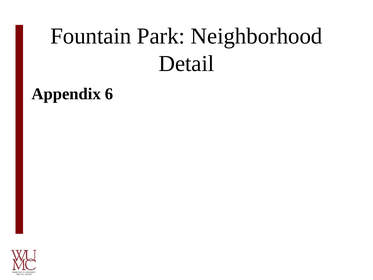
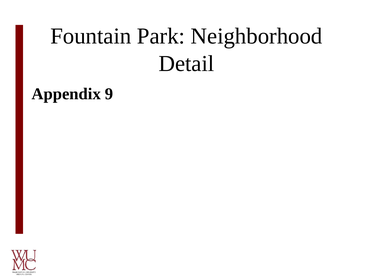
6: 6 -> 9
